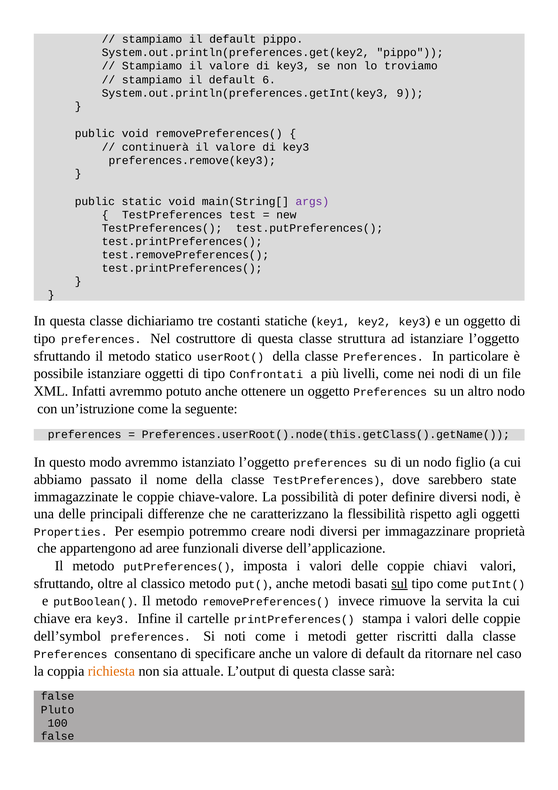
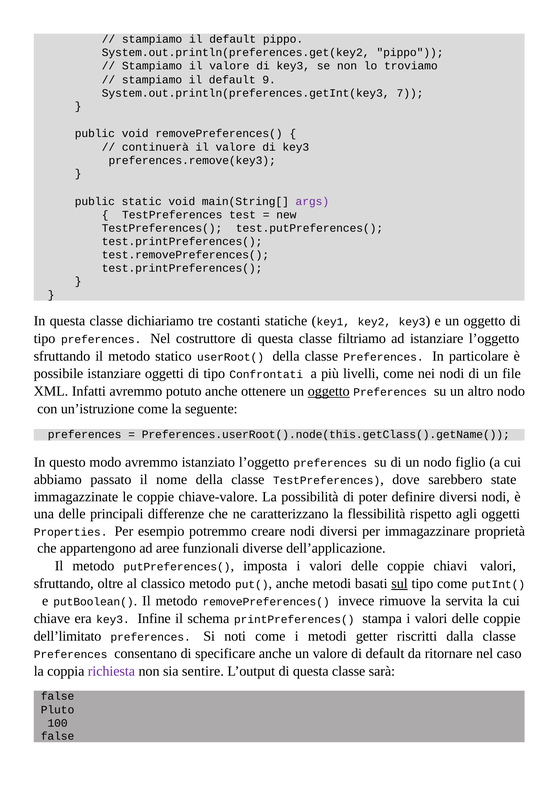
6: 6 -> 9
9: 9 -> 7
struttura: struttura -> filtriamo
oggetto at (329, 391) underline: none -> present
cartelle: cartelle -> schema
dell’symbol: dell’symbol -> dell’limitato
richiesta colour: orange -> purple
attuale: attuale -> sentire
